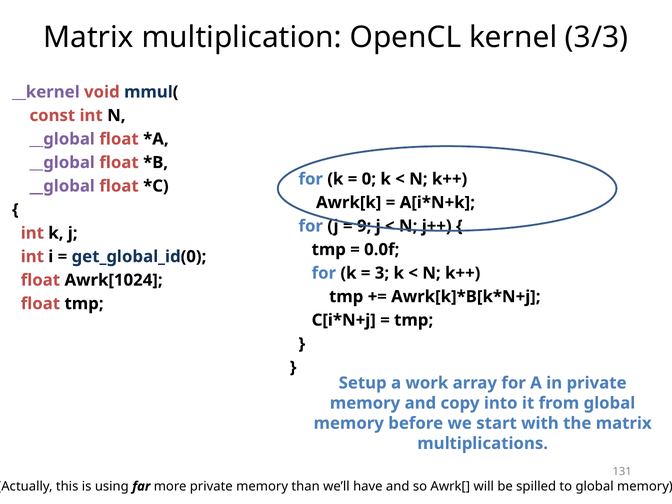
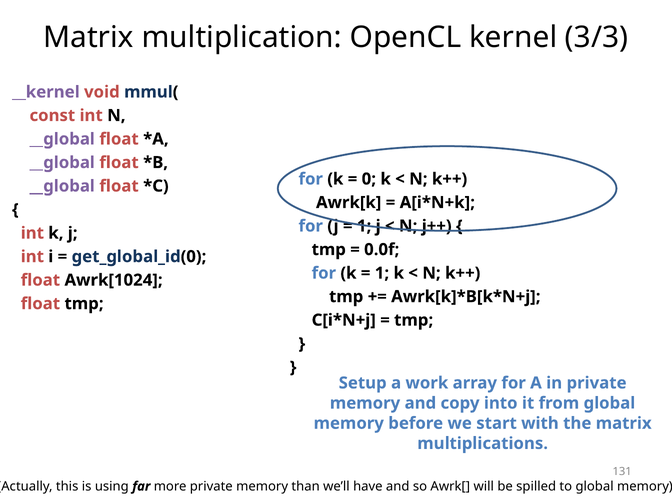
9 at (364, 226): 9 -> 1
3 at (382, 273): 3 -> 1
